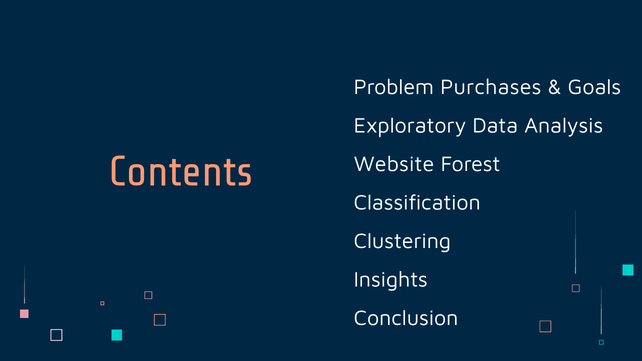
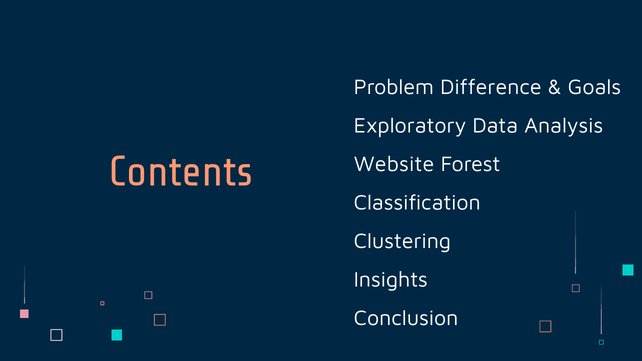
Purchases: Purchases -> Difference
